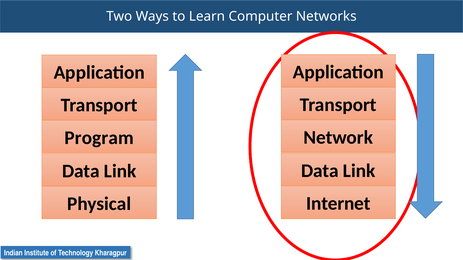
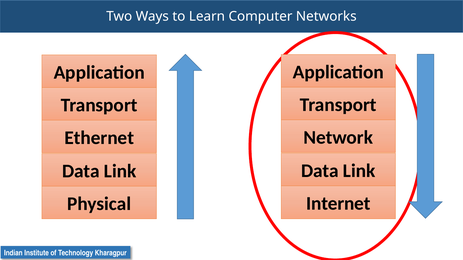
Program: Program -> Ethernet
